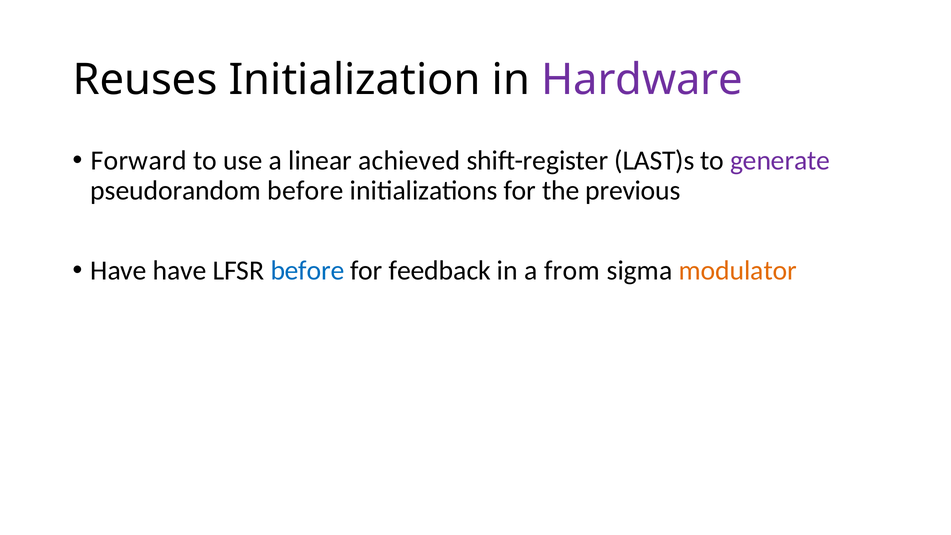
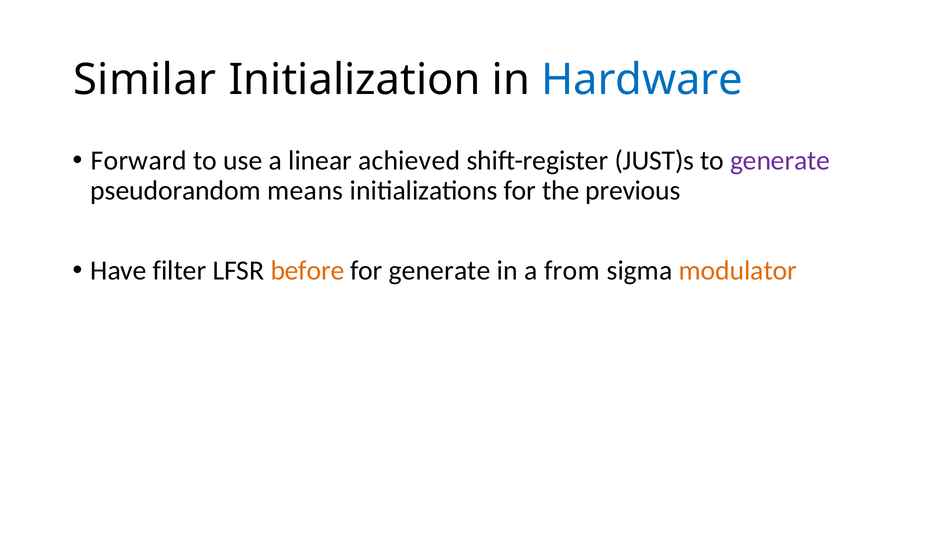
Reuses: Reuses -> Similar
Hardware colour: purple -> blue
LAST)s: LAST)s -> JUST)s
pseudorandom before: before -> means
Have have: have -> filter
before at (307, 270) colour: blue -> orange
for feedback: feedback -> generate
